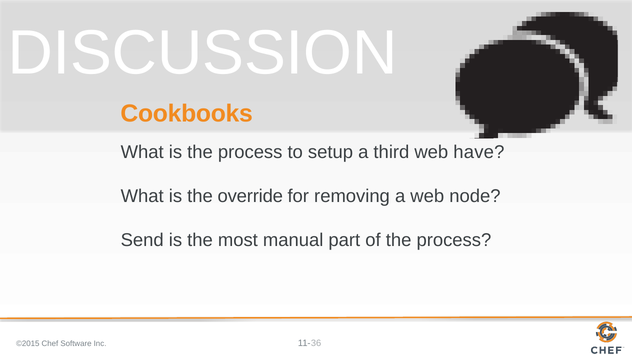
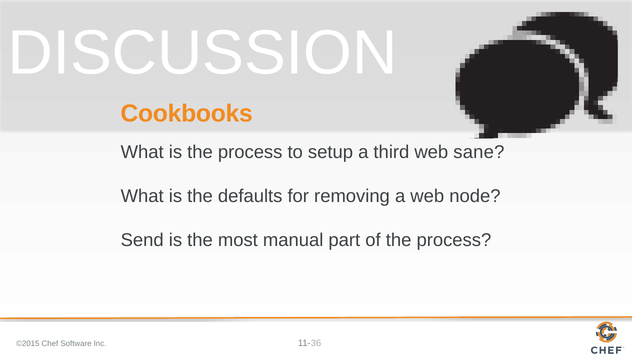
have: have -> sane
override: override -> defaults
